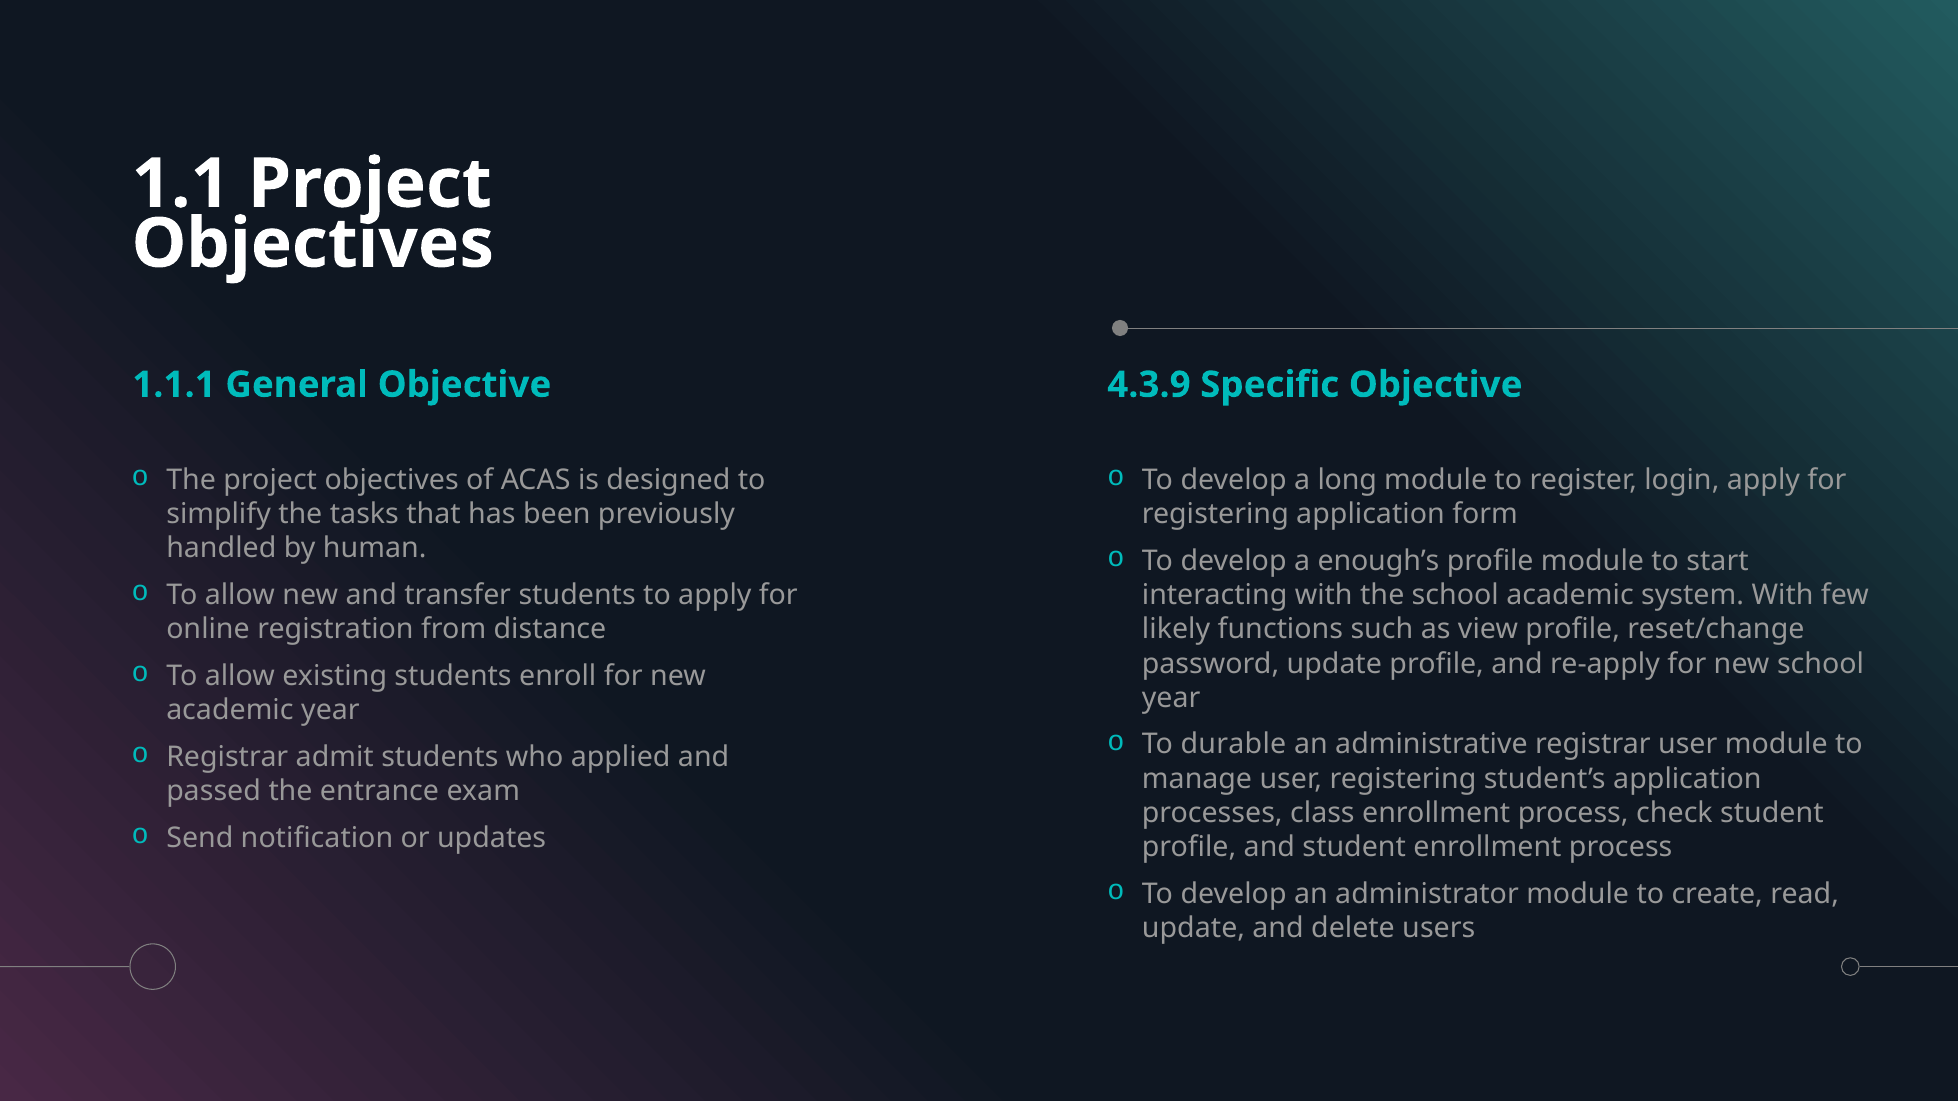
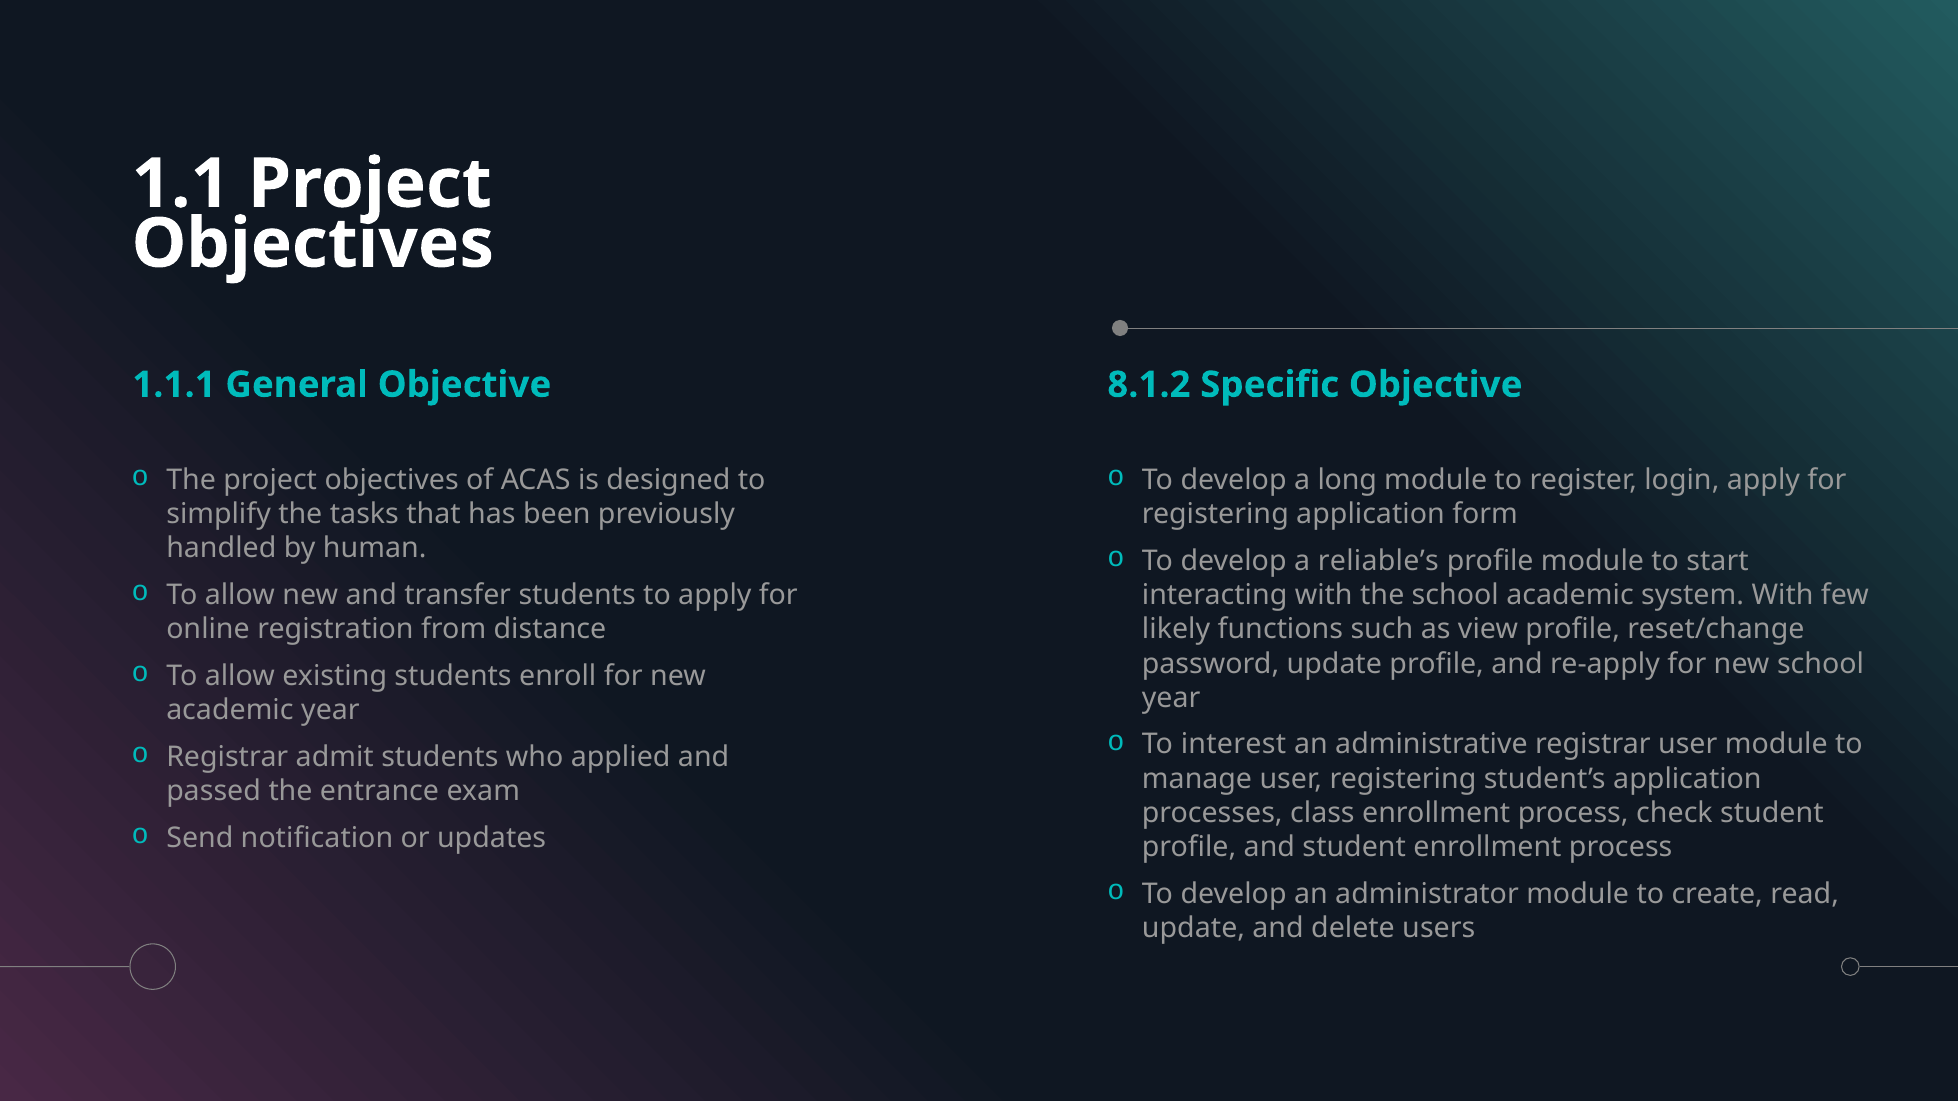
4.3.9: 4.3.9 -> 8.1.2
enough’s: enough’s -> reliable’s
durable: durable -> interest
